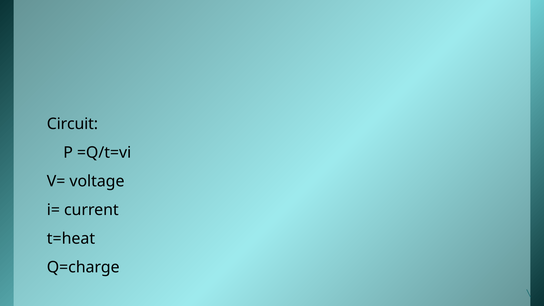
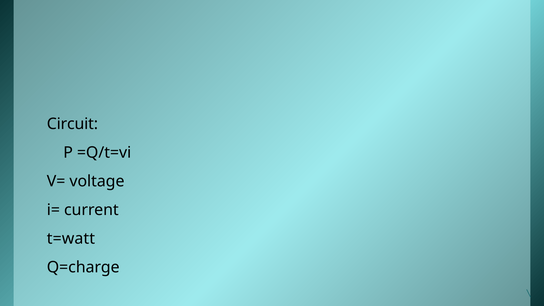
t=heat: t=heat -> t=watt
